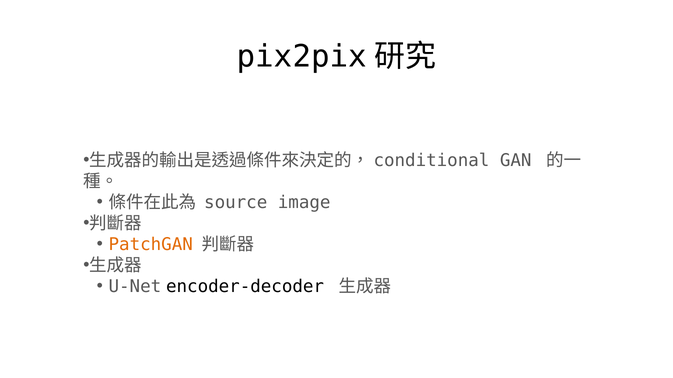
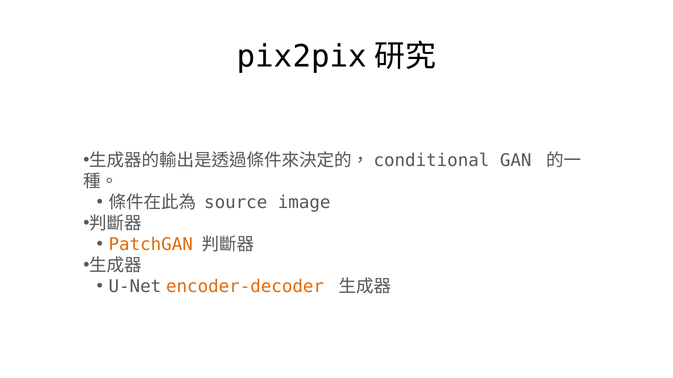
encoder-decoder colour: black -> orange
